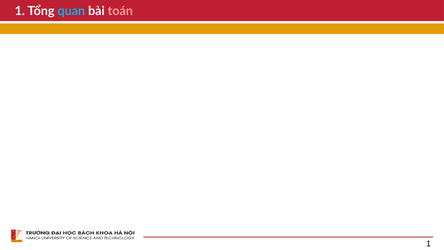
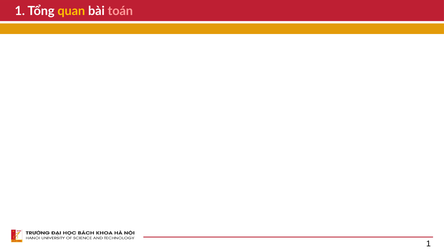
quan colour: light blue -> yellow
